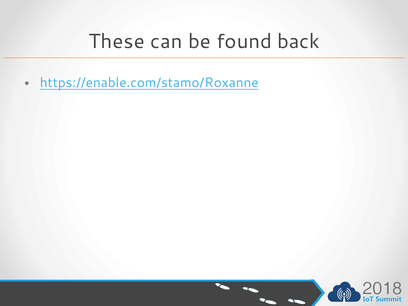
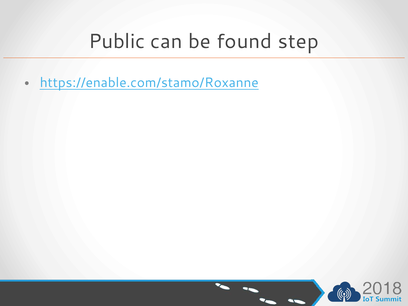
These: These -> Public
back: back -> step
